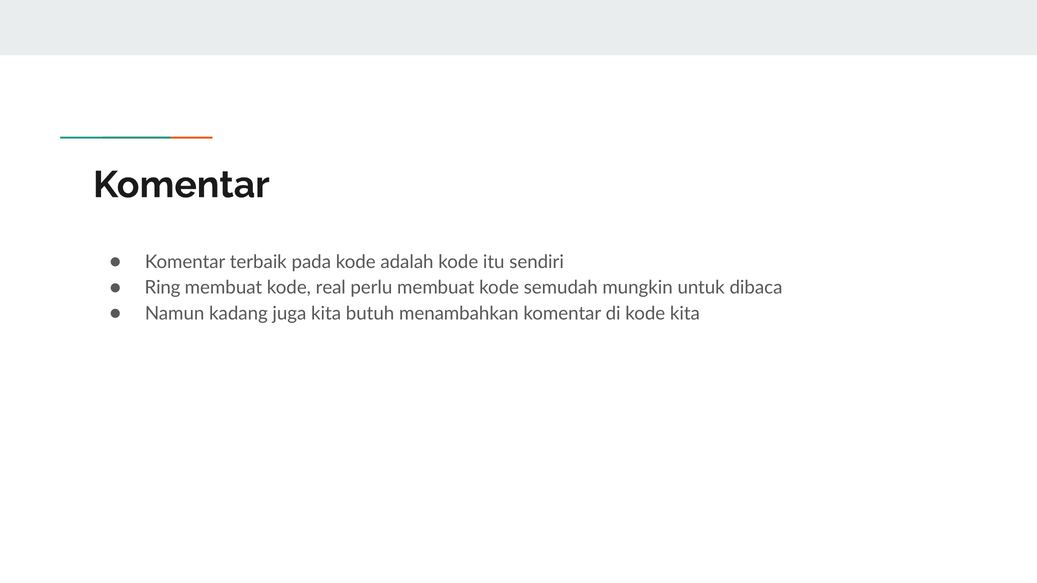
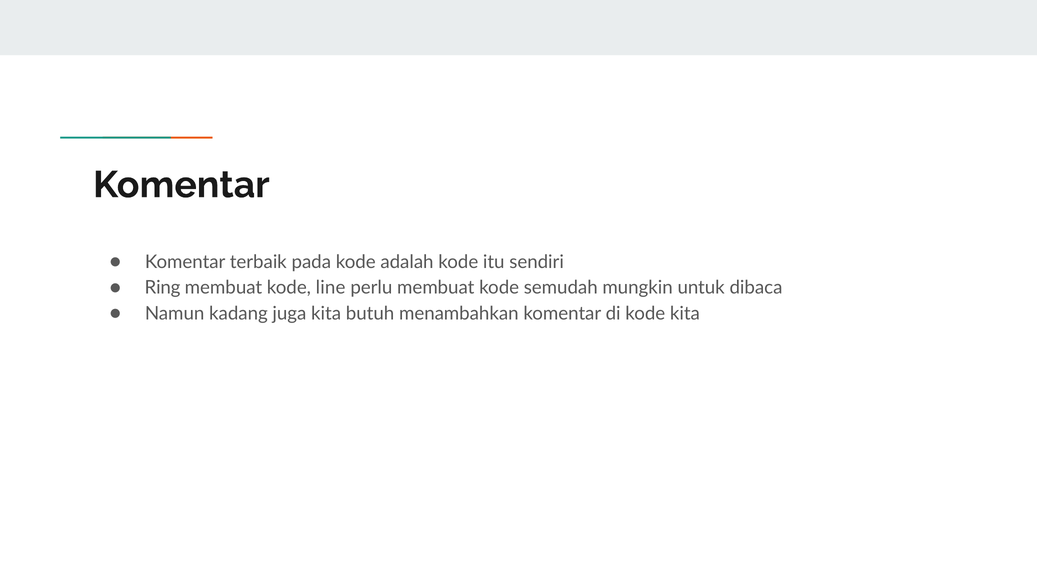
real: real -> line
